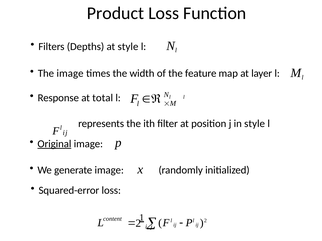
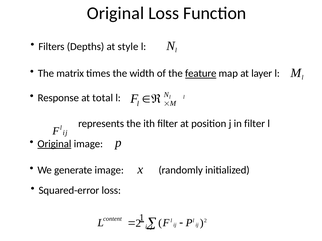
Product at (116, 13): Product -> Original
The image: image -> matrix
feature underline: none -> present
in style: style -> filter
